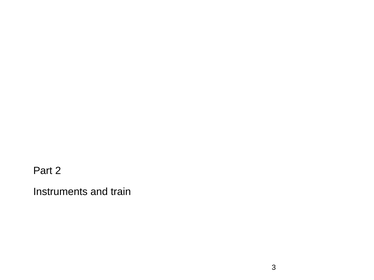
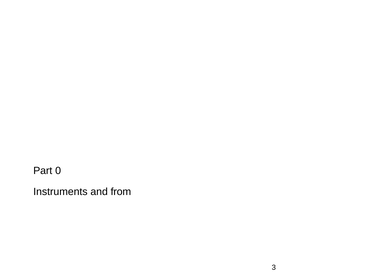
2: 2 -> 0
train: train -> from
